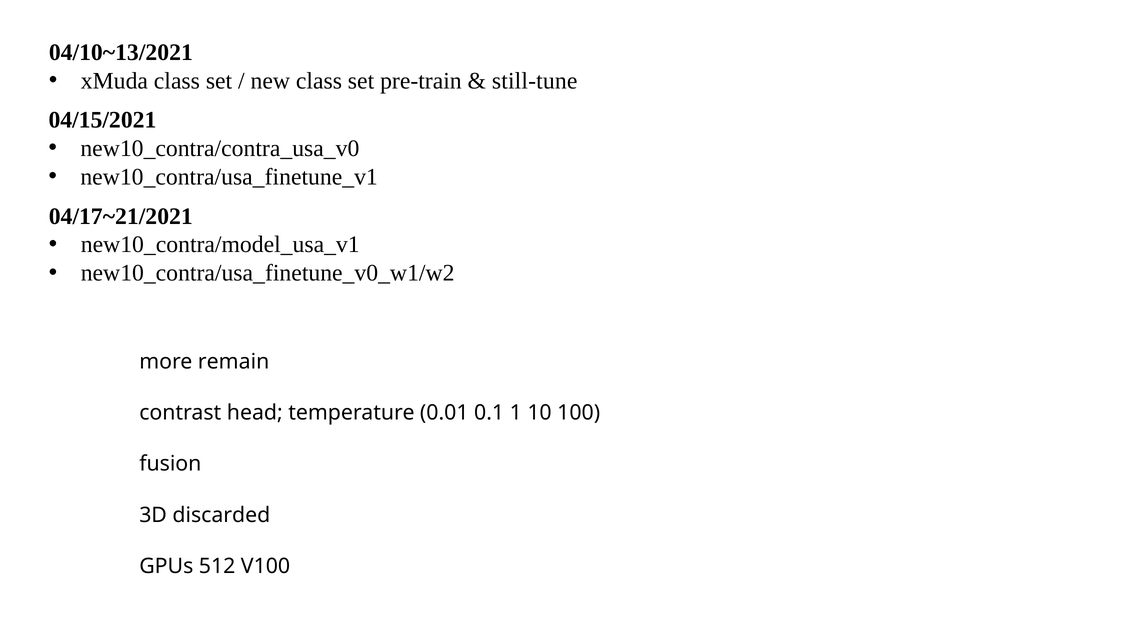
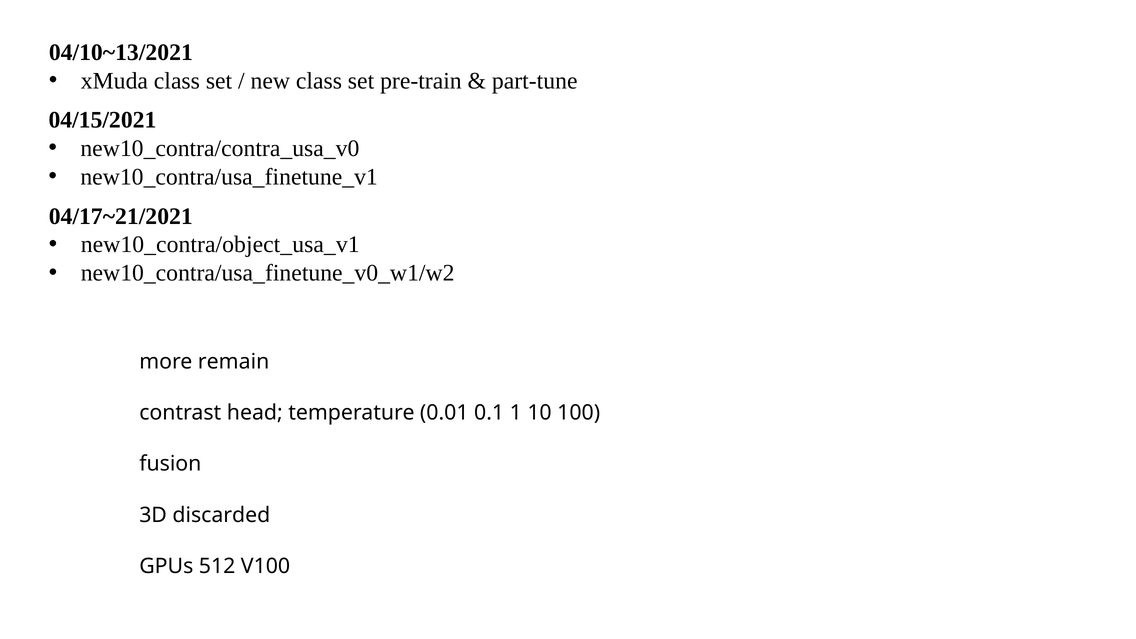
still-tune: still-tune -> part-tune
new10_contra/model_usa_v1: new10_contra/model_usa_v1 -> new10_contra/object_usa_v1
